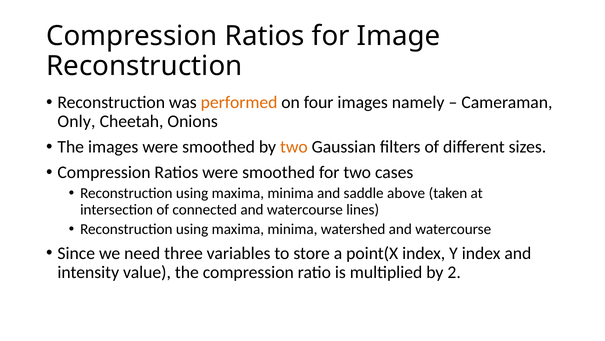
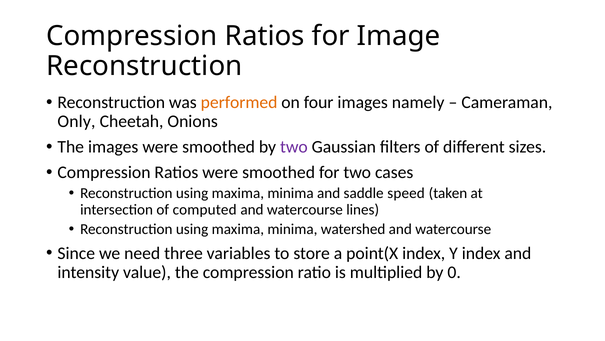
two at (294, 147) colour: orange -> purple
above: above -> speed
connected: connected -> computed
2: 2 -> 0
